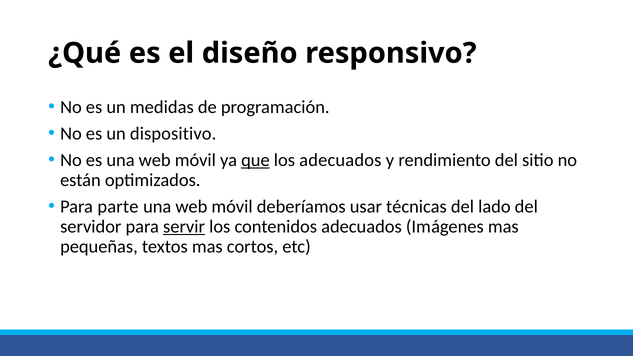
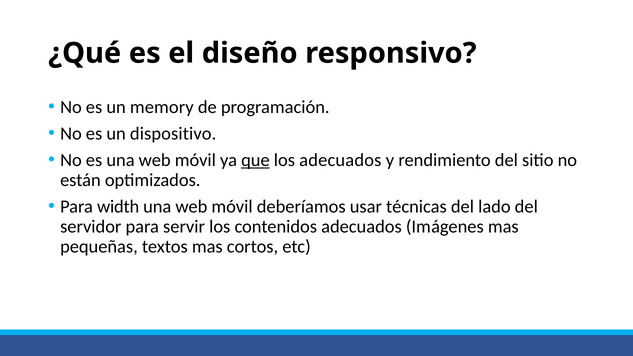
medidas: medidas -> memory
parte: parte -> width
servir underline: present -> none
